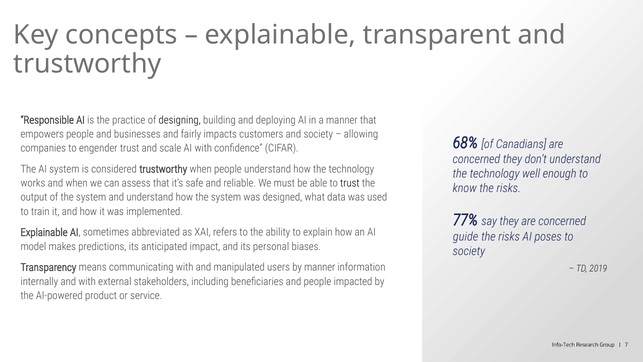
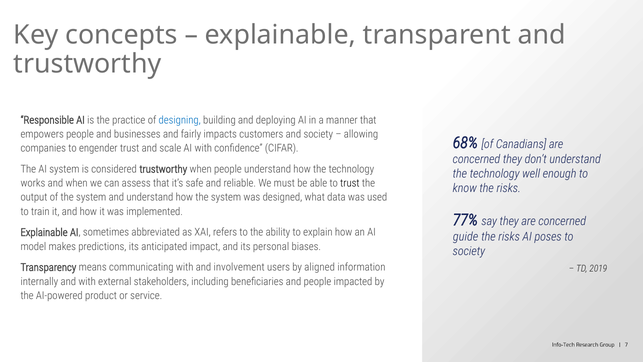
designing colour: black -> blue
manipulated: manipulated -> involvement
by manner: manner -> aligned
